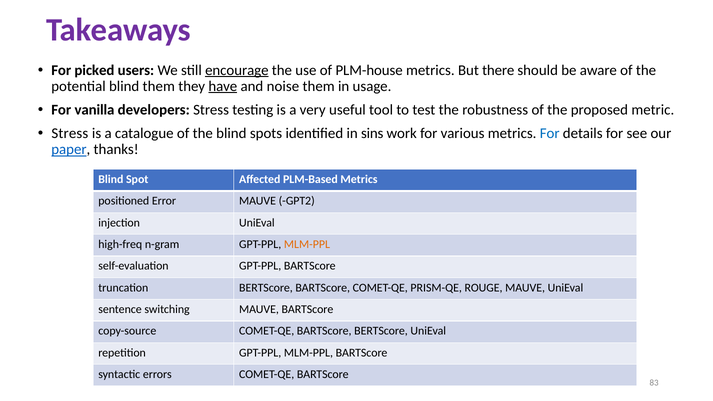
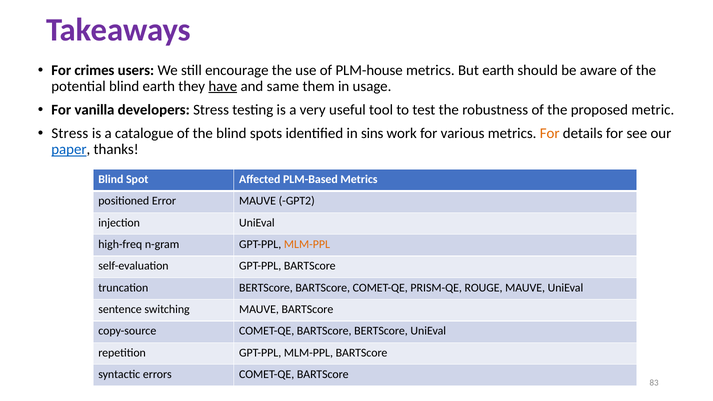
picked: picked -> crimes
encourage underline: present -> none
But there: there -> earth
blind them: them -> earth
noise: noise -> same
For at (550, 133) colour: blue -> orange
